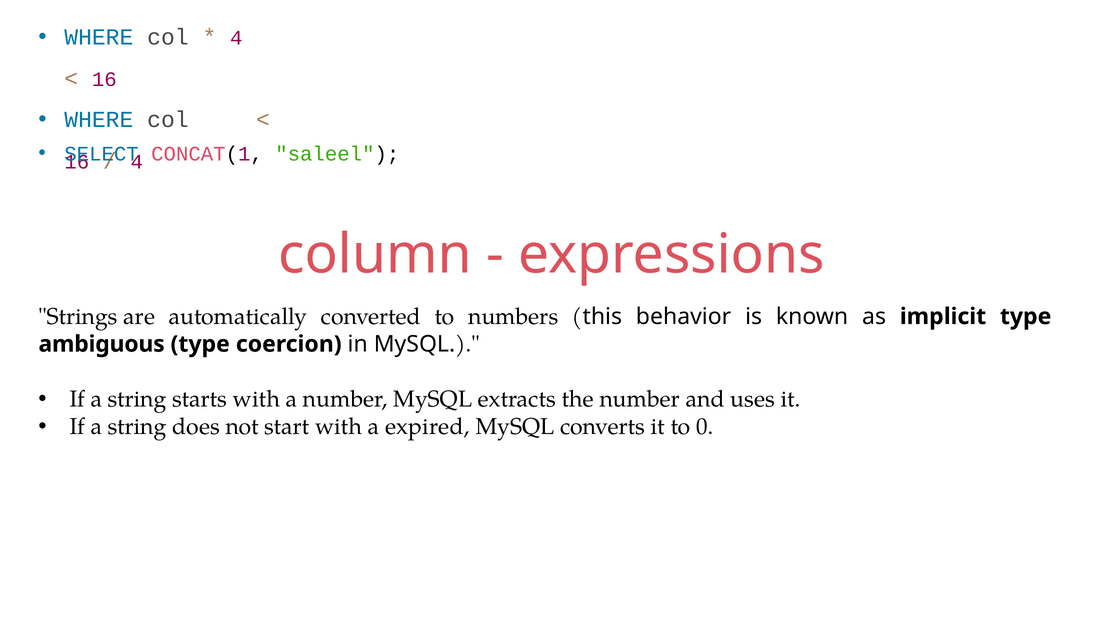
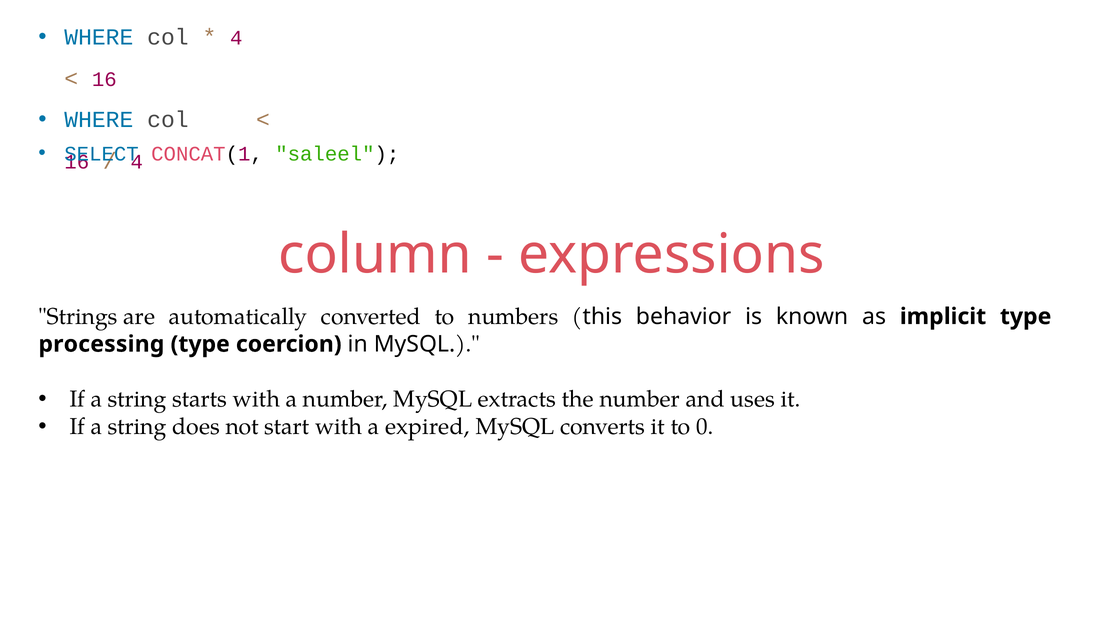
ambiguous: ambiguous -> processing
